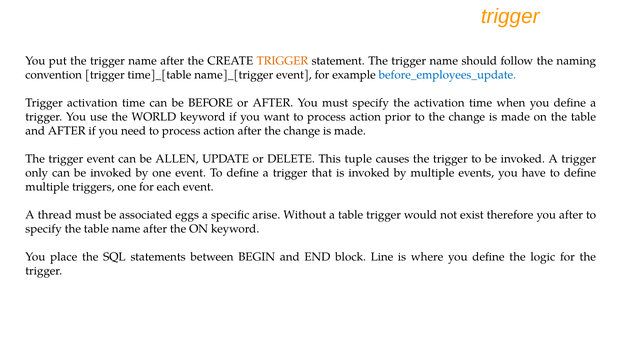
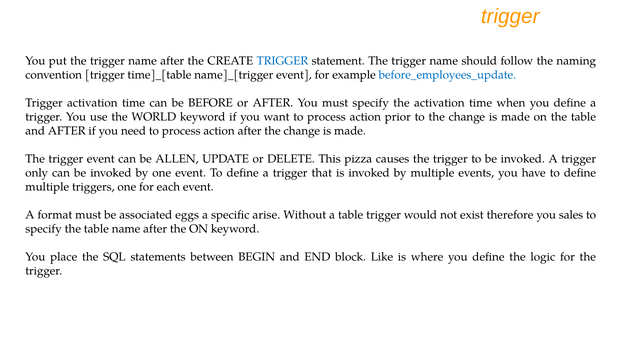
TRIGGER at (282, 61) colour: orange -> blue
tuple: tuple -> pizza
thread: thread -> format
you after: after -> sales
Line: Line -> Like
